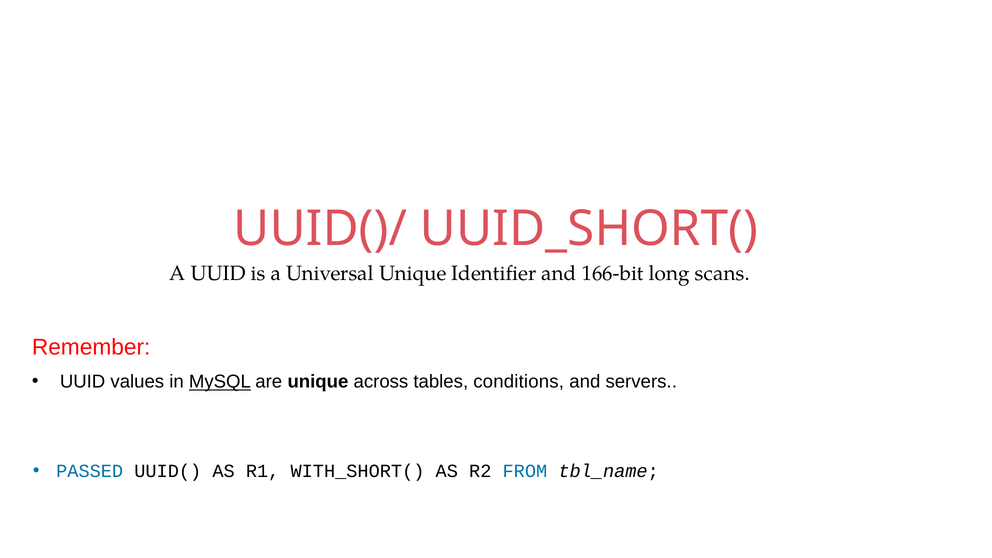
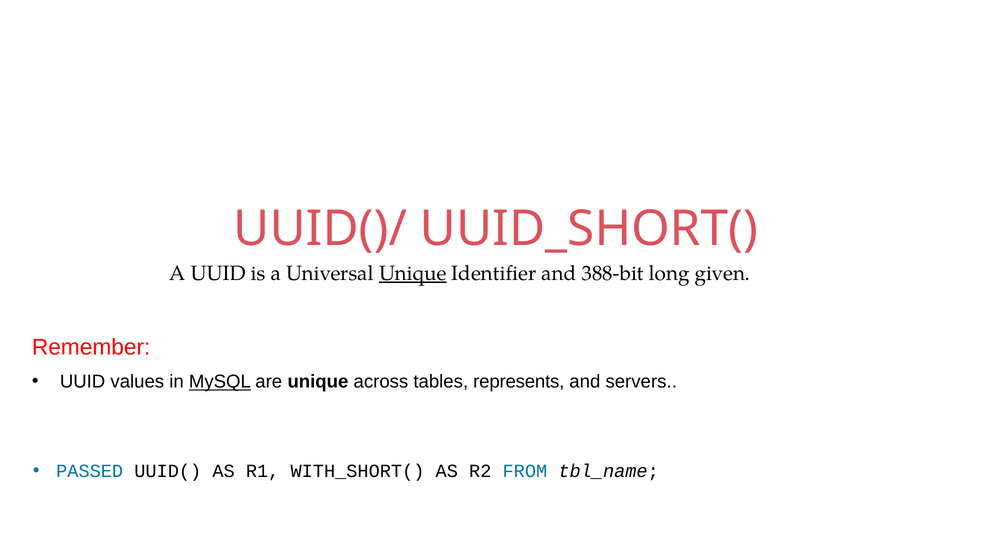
Unique at (413, 273) underline: none -> present
166-bit: 166-bit -> 388-bit
scans: scans -> given
conditions: conditions -> represents
